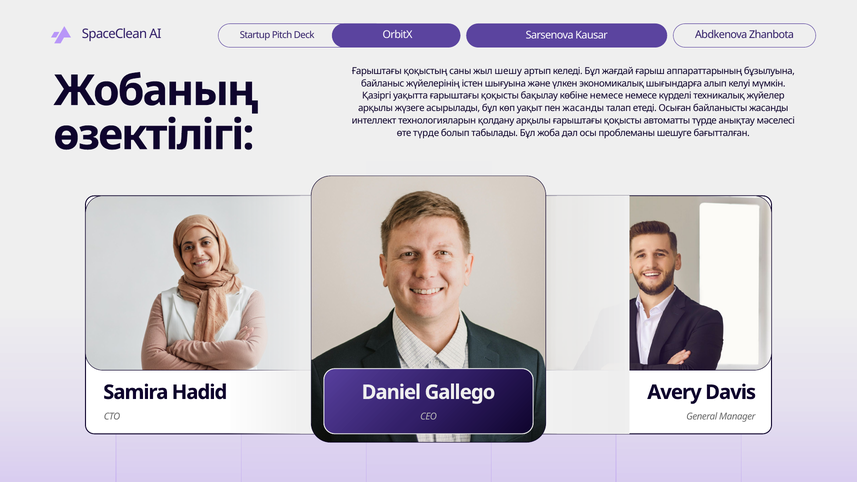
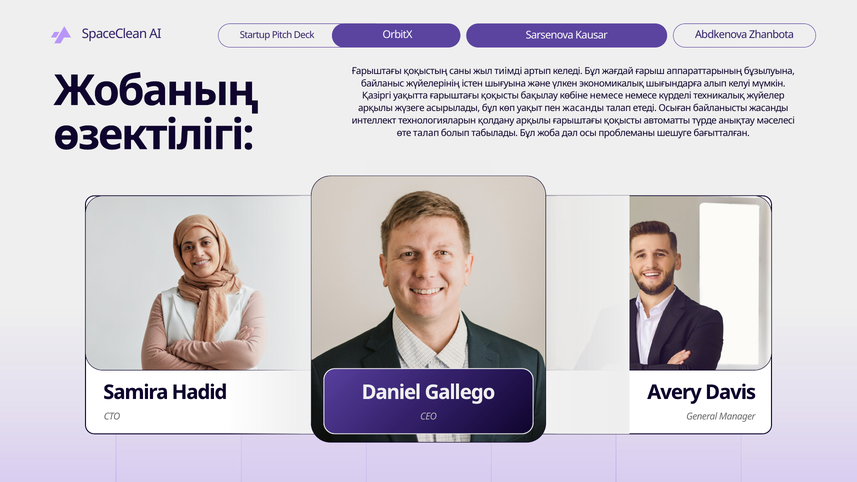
шешу: шешу -> тиімді
өте түрде: түрде -> талап
